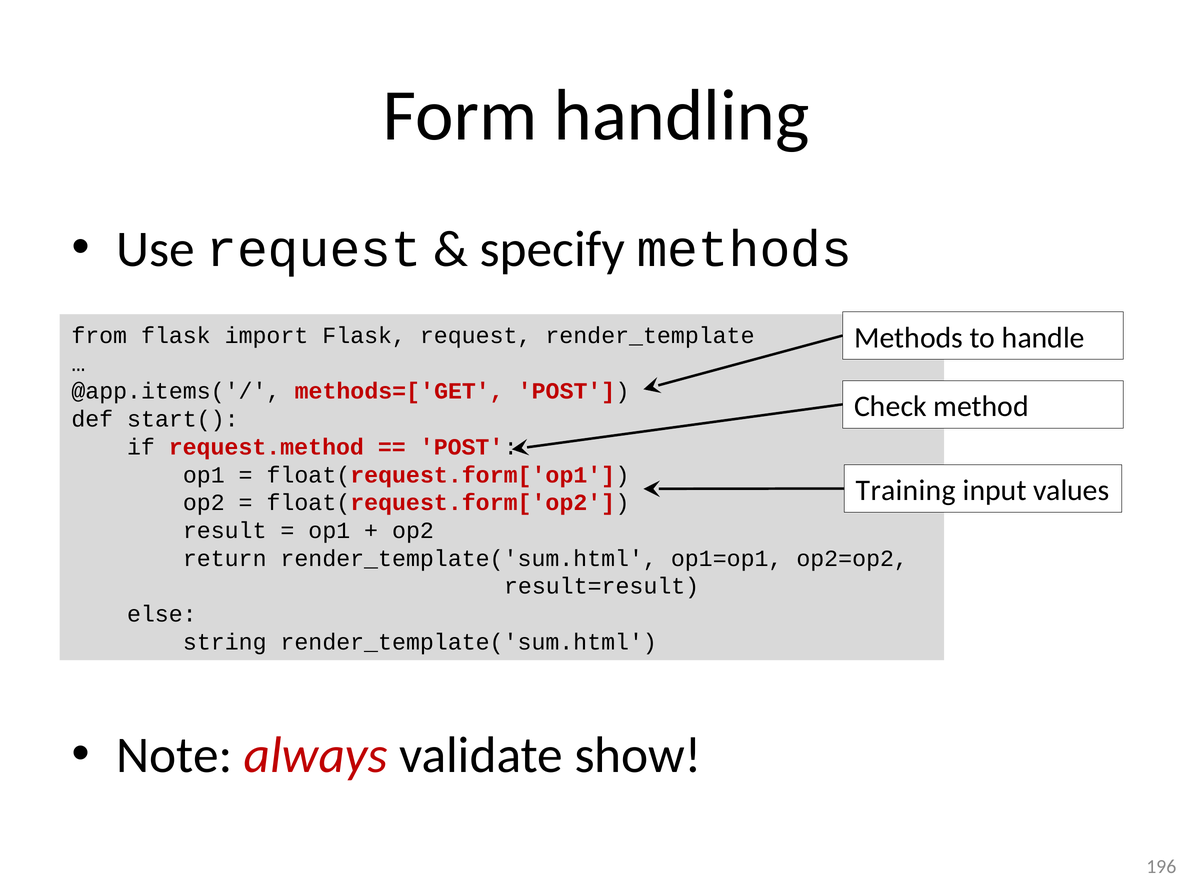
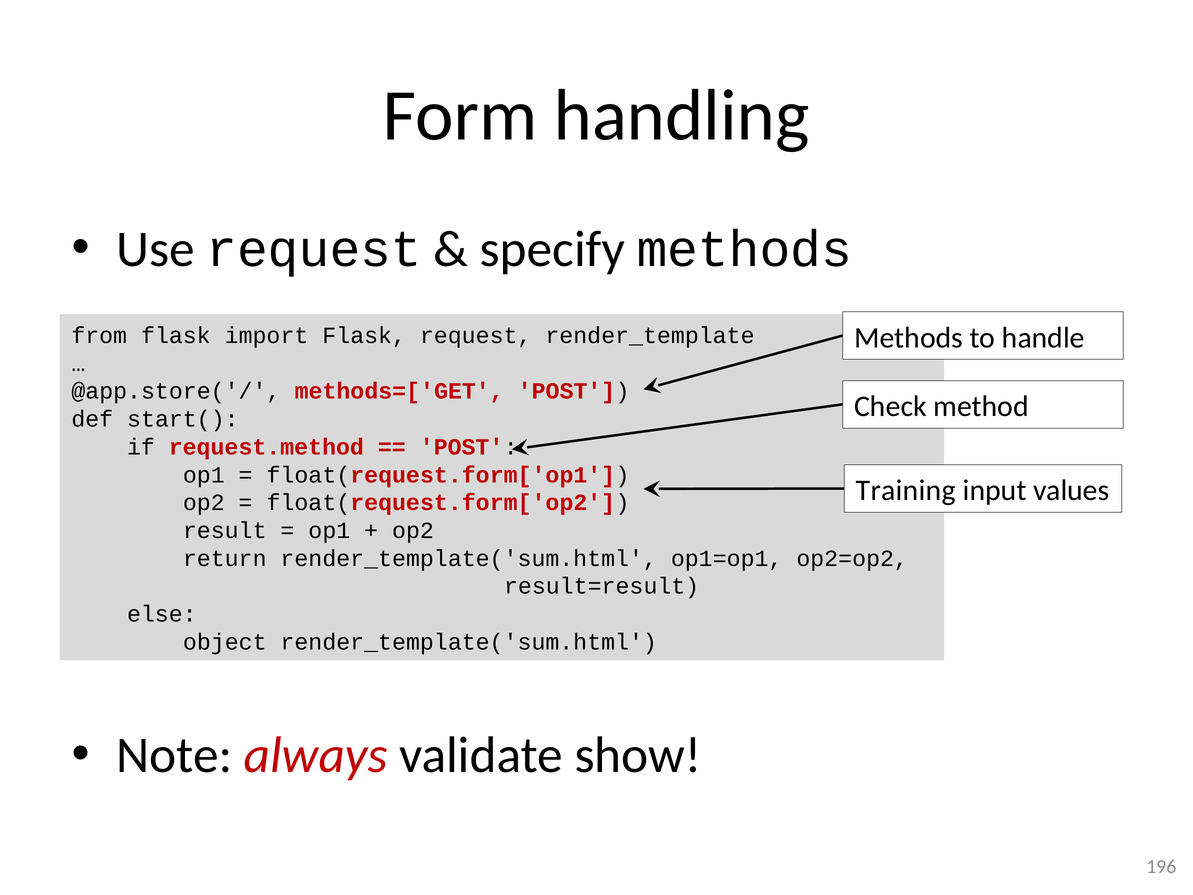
@app.items('/: @app.items('/ -> @app.store('/
string: string -> object
